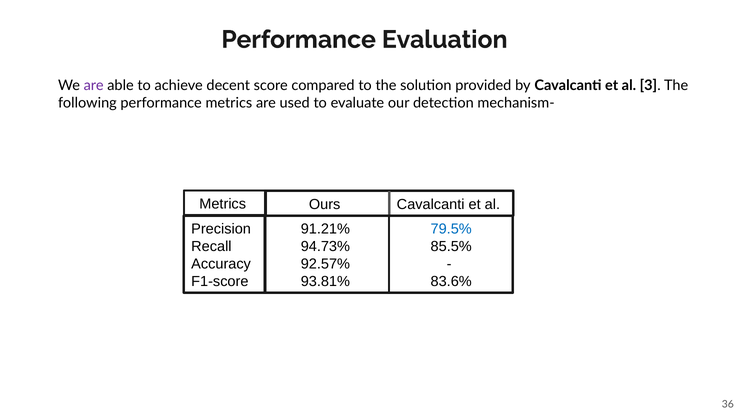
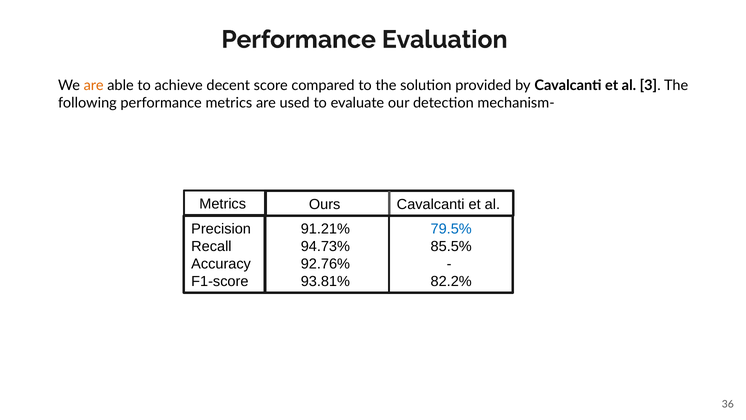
are at (94, 85) colour: purple -> orange
92.57%: 92.57% -> 92.76%
83.6%: 83.6% -> 82.2%
